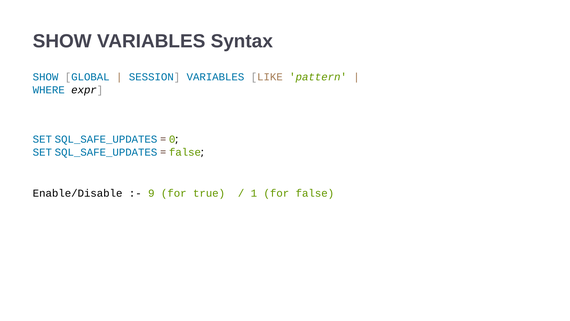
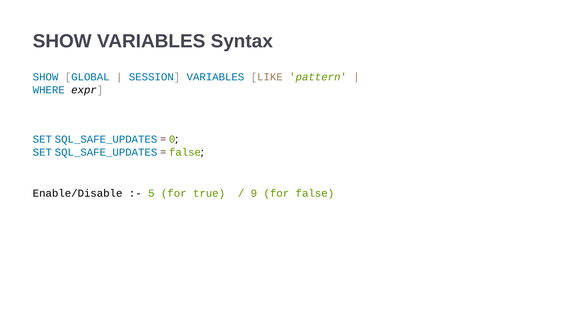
9: 9 -> 5
1: 1 -> 9
